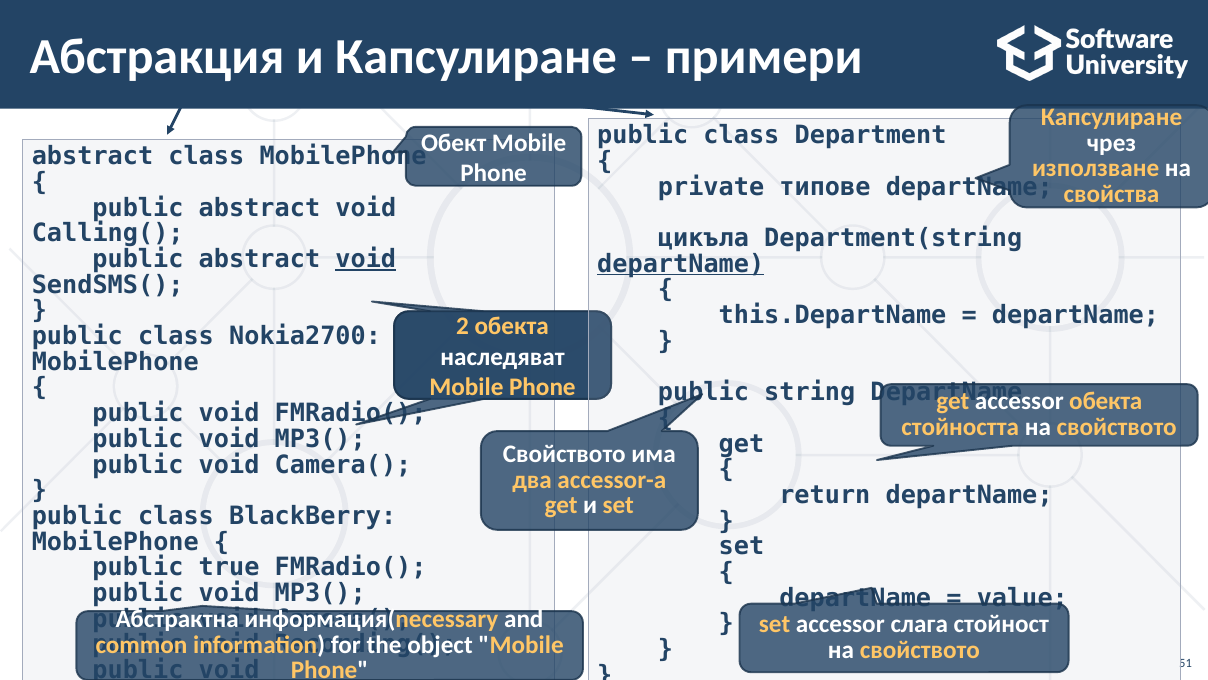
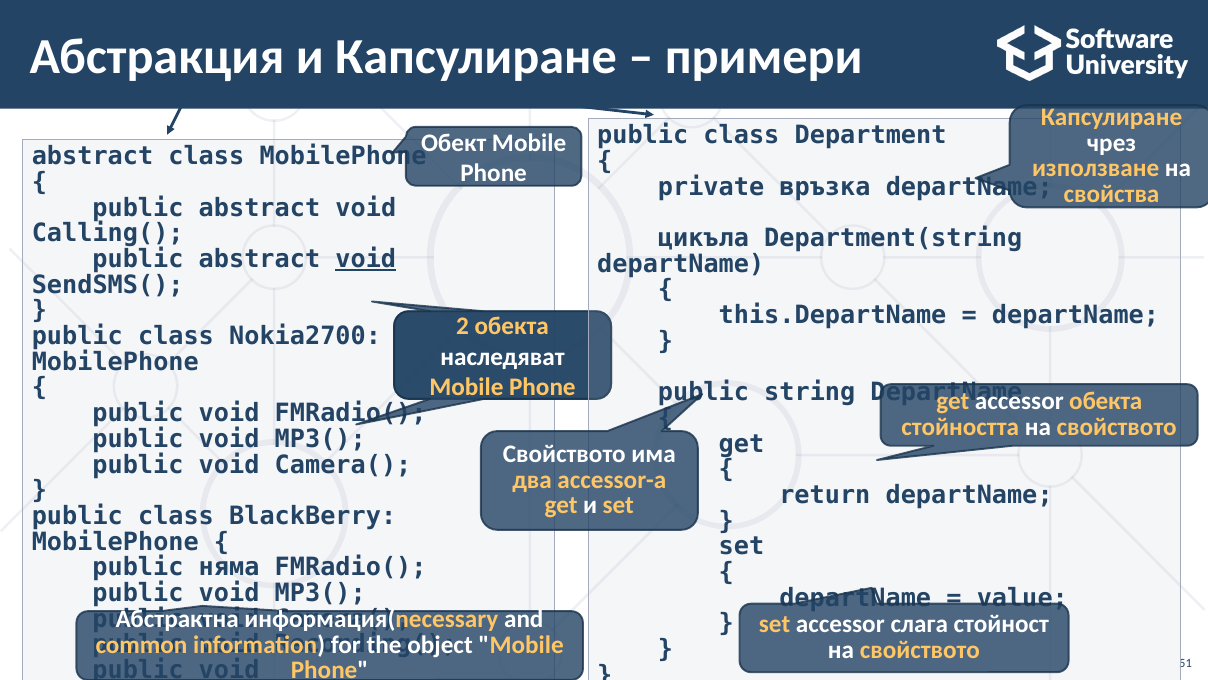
типове: типове -> връзка
departName at (681, 264) underline: present -> none
true: true -> няма
